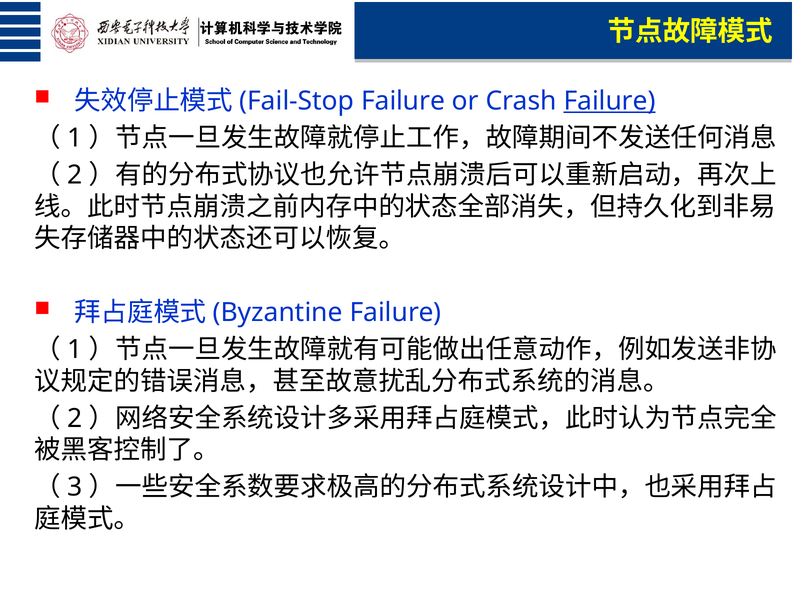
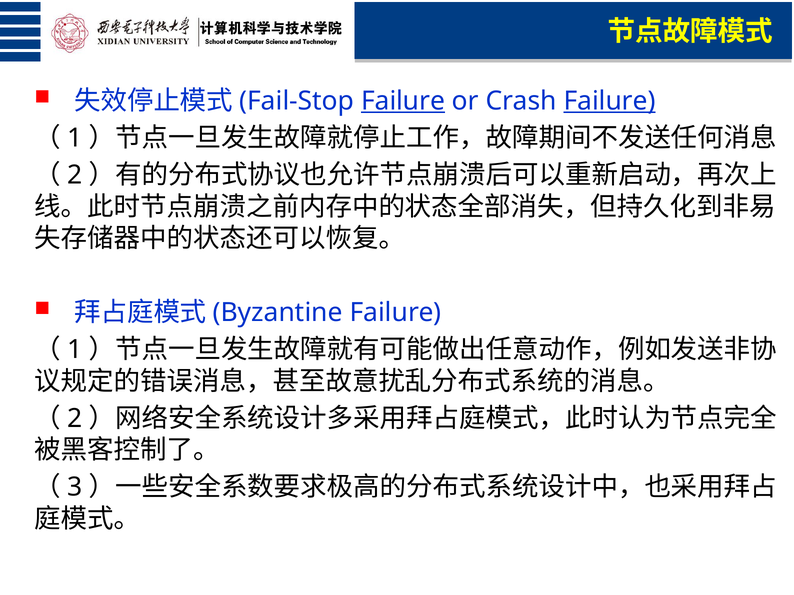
Failure at (403, 101) underline: none -> present
